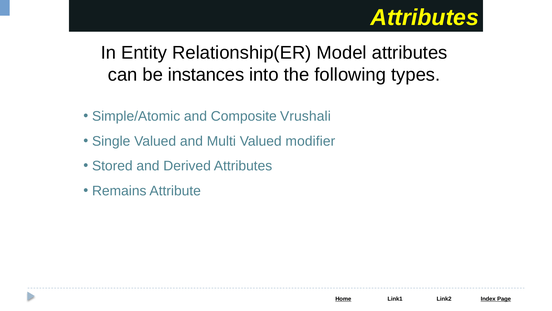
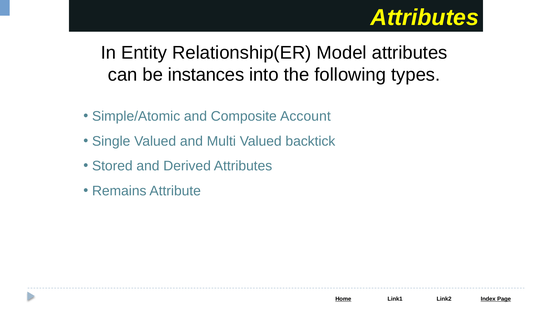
Vrushali: Vrushali -> Account
modifier: modifier -> backtick
